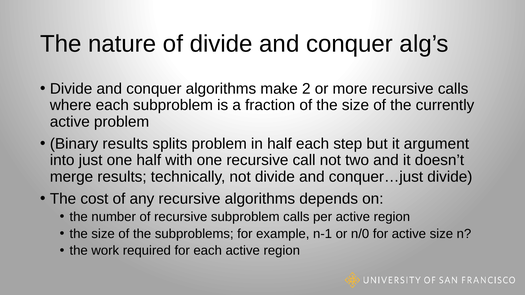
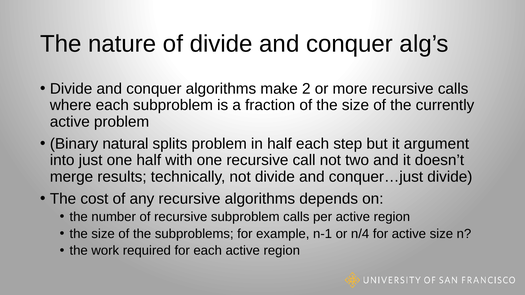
Binary results: results -> natural
n/0: n/0 -> n/4
